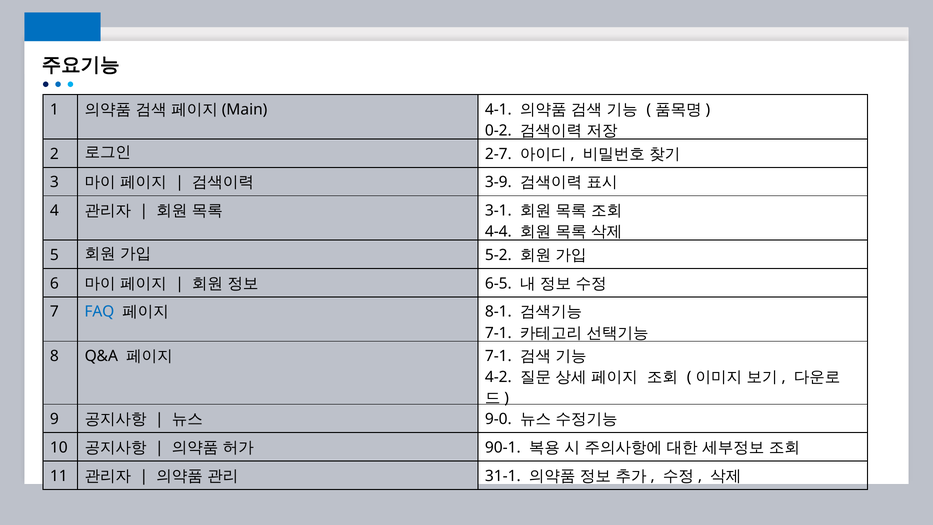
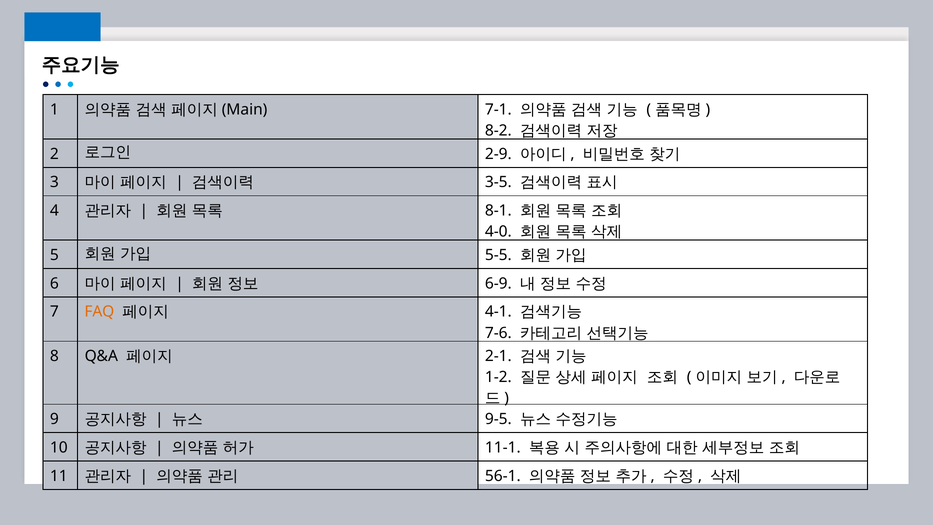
4-1: 4-1 -> 7-1
0-2: 0-2 -> 8-2
2-7: 2-7 -> 2-9
3-9: 3-9 -> 3-5
3-1: 3-1 -> 8-1
4-4: 4-4 -> 4-0
5-2: 5-2 -> 5-5
6-5: 6-5 -> 6-9
FAQ colour: blue -> orange
8-1: 8-1 -> 4-1
7-1 at (498, 333): 7-1 -> 7-6
7-1 at (498, 356): 7-1 -> 2-1
4-2: 4-2 -> 1-2
9-0: 9-0 -> 9-5
90-1: 90-1 -> 11-1
31-1: 31-1 -> 56-1
